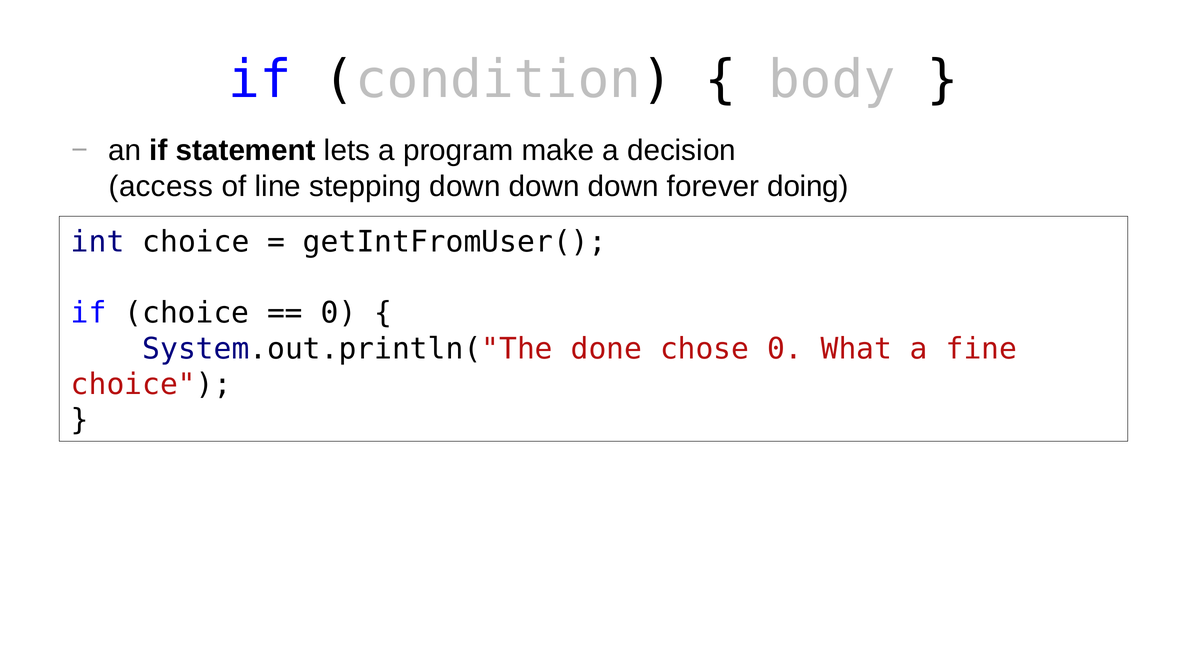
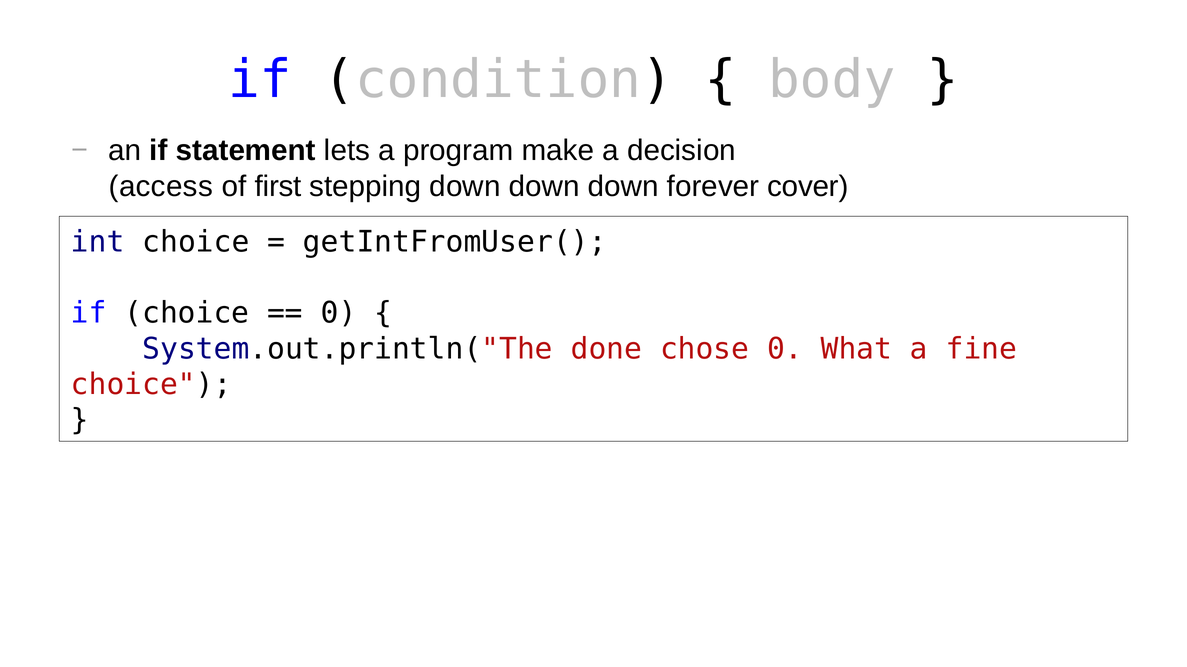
line: line -> first
doing: doing -> cover
